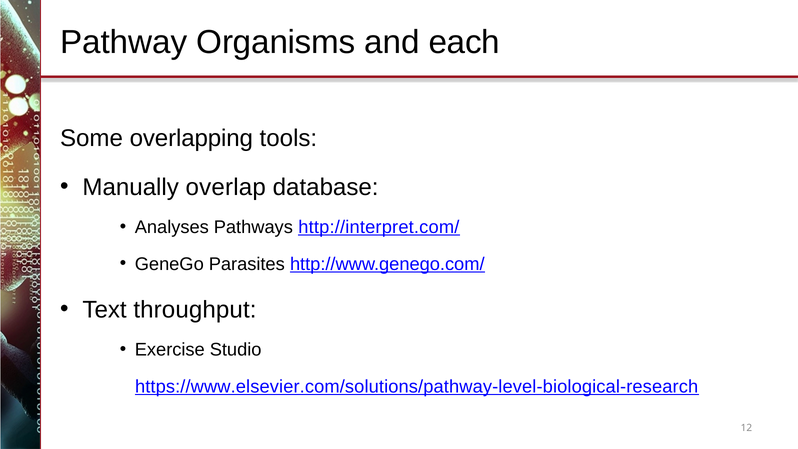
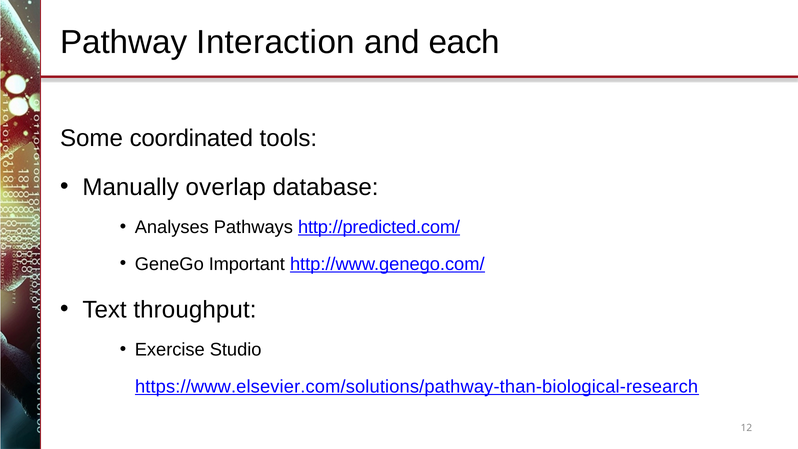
Organisms: Organisms -> Interaction
overlapping: overlapping -> coordinated
http://interpret.com/: http://interpret.com/ -> http://predicted.com/
Parasites: Parasites -> Important
https://www.elsevier.com/solutions/pathway-level-biological-research: https://www.elsevier.com/solutions/pathway-level-biological-research -> https://www.elsevier.com/solutions/pathway-than-biological-research
